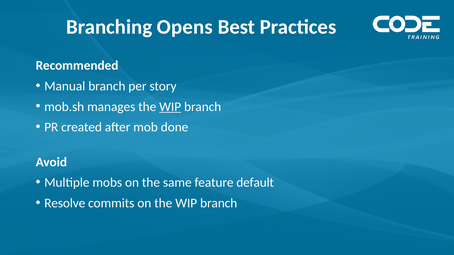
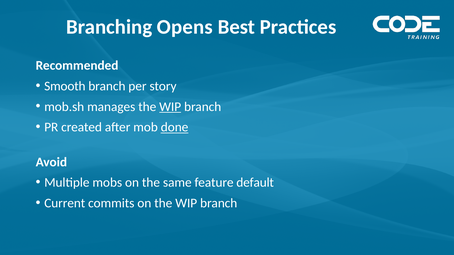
Manual: Manual -> Smooth
done underline: none -> present
Resolve: Resolve -> Current
